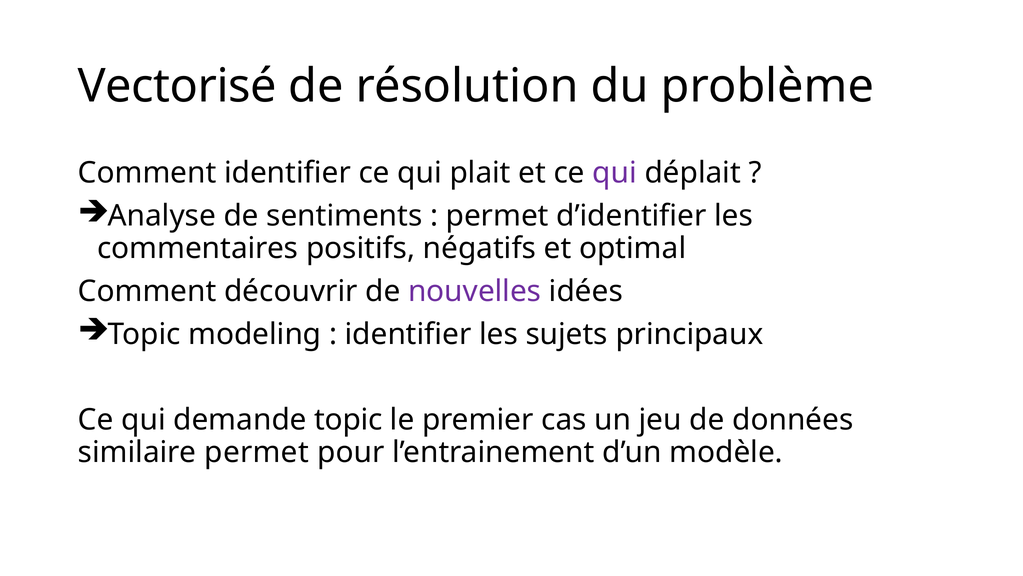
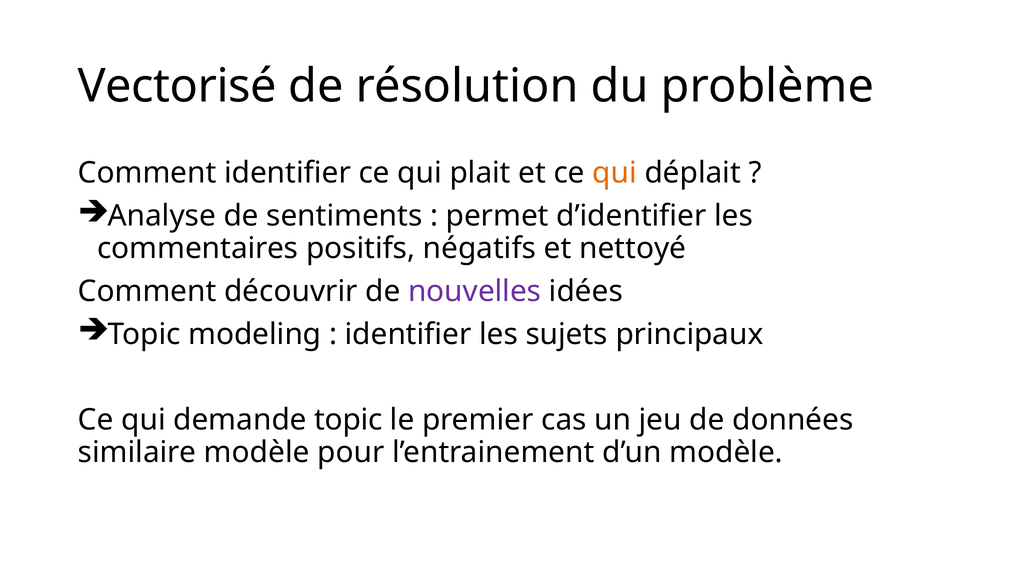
qui at (615, 173) colour: purple -> orange
optimal: optimal -> nettoyé
similaire permet: permet -> modèle
